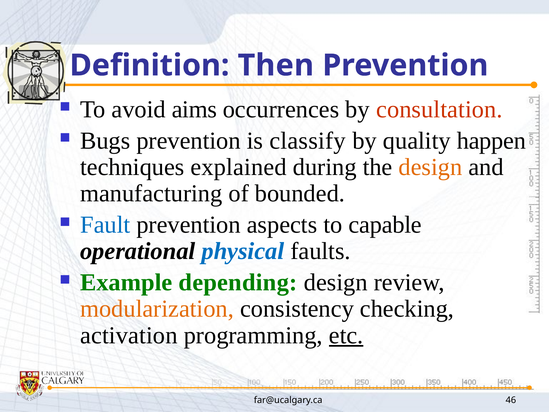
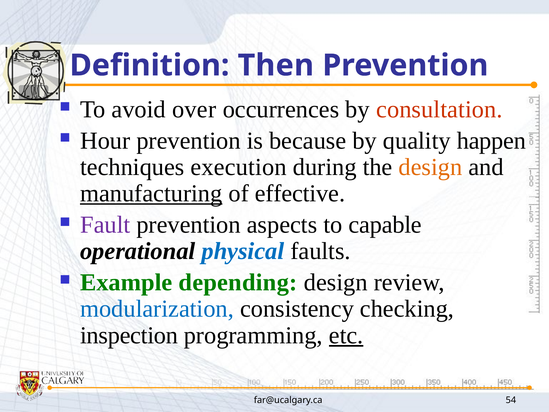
aims: aims -> over
Bugs: Bugs -> Hour
classify: classify -> because
explained: explained -> execution
manufacturing underline: none -> present
bounded: bounded -> effective
Fault colour: blue -> purple
modularization colour: orange -> blue
activation: activation -> inspection
46: 46 -> 54
